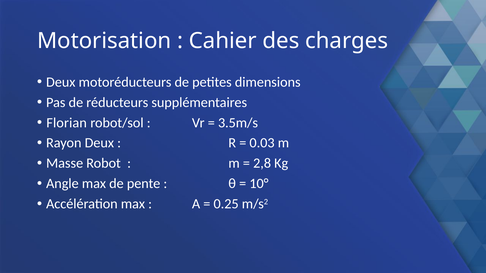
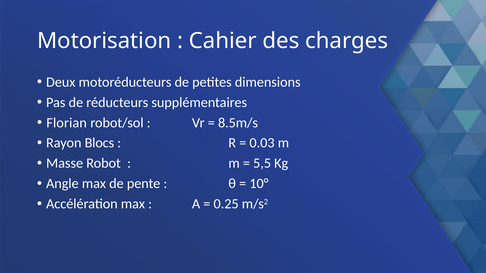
3.5m/s: 3.5m/s -> 8.5m/s
Rayon Deux: Deux -> Blocs
2,8: 2,8 -> 5,5
